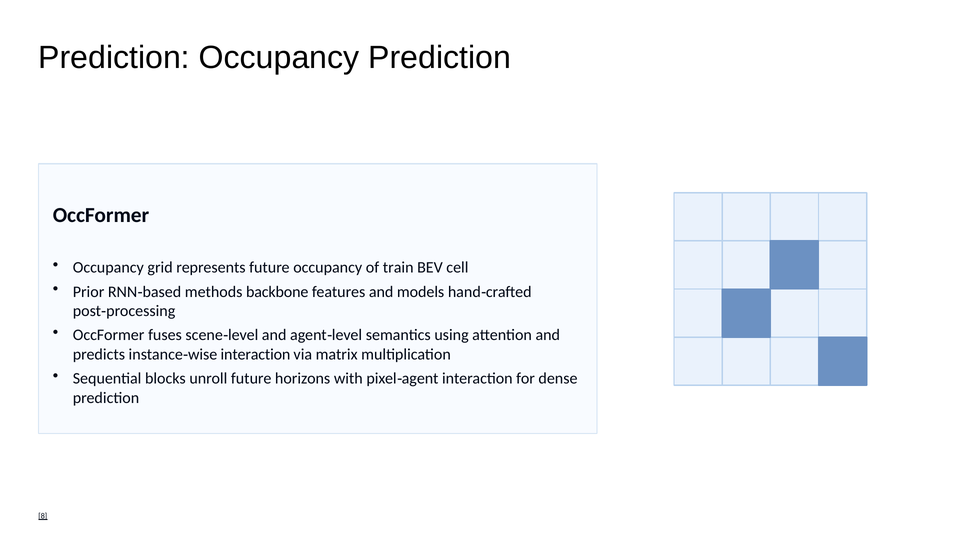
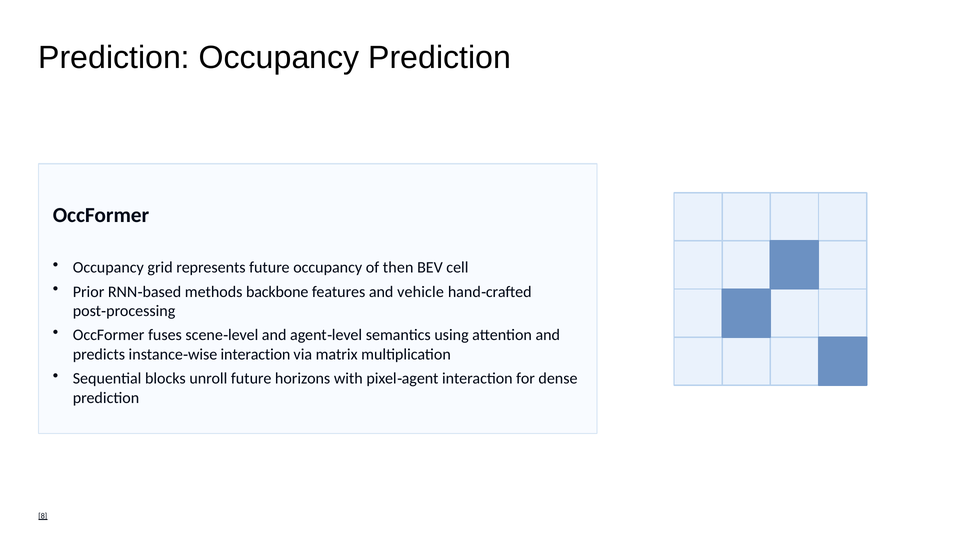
train: train -> then
models: models -> vehicle
